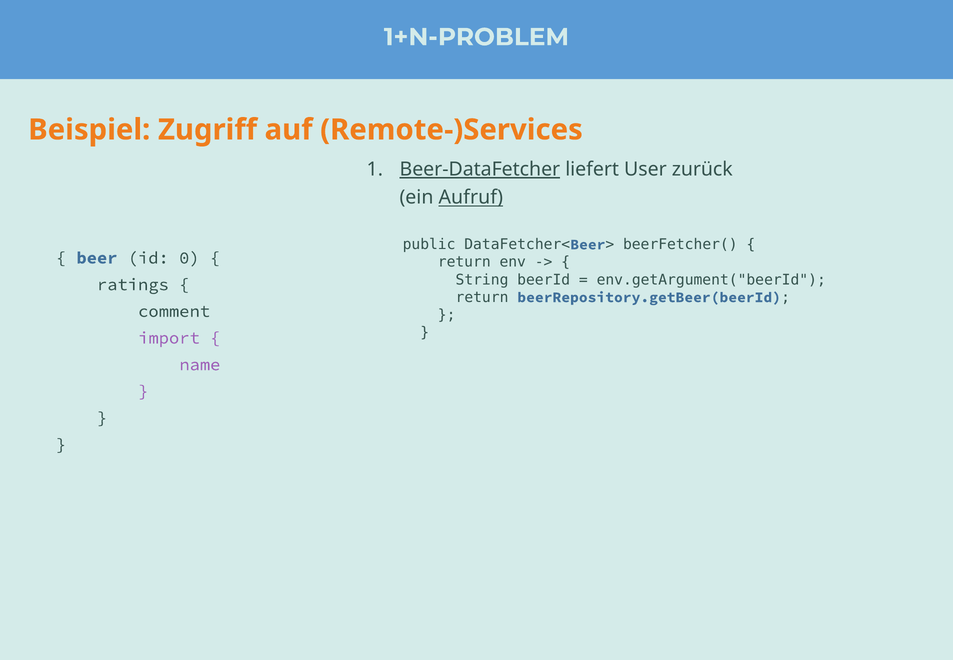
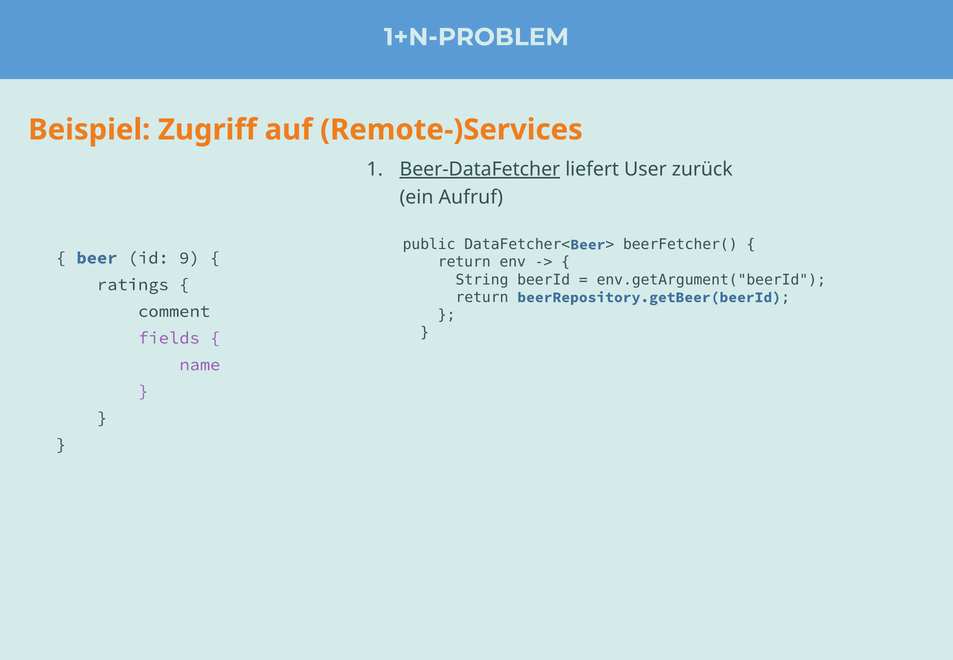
Aufruf underline: present -> none
0: 0 -> 9
import: import -> fields
